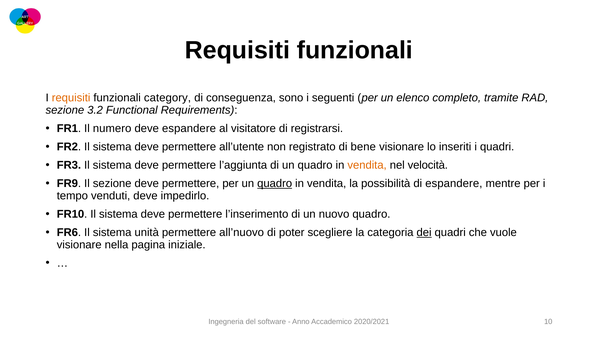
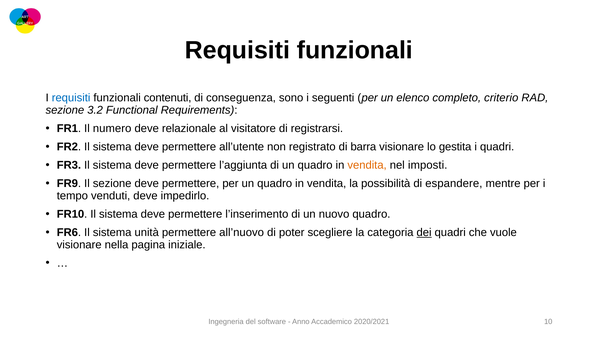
requisiti at (71, 98) colour: orange -> blue
category: category -> contenuti
tramite: tramite -> criterio
deve espandere: espandere -> relazionale
bene: bene -> barra
inseriti: inseriti -> gestita
velocità: velocità -> imposti
quadro at (275, 183) underline: present -> none
